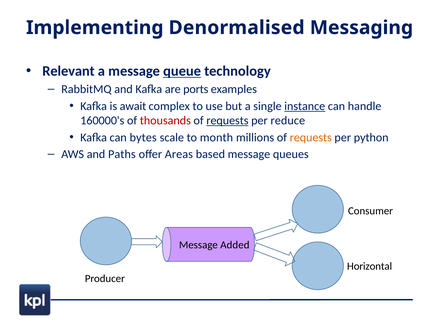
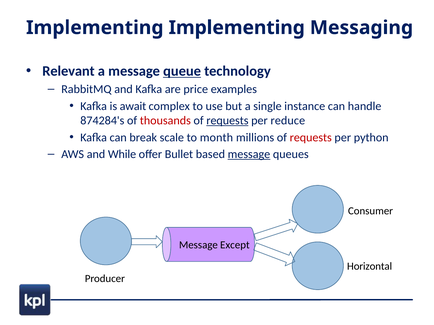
Implementing Denormalised: Denormalised -> Implementing
ports: ports -> price
instance underline: present -> none
160000's: 160000's -> 874284's
bytes: bytes -> break
requests at (311, 138) colour: orange -> red
Paths: Paths -> While
Areas: Areas -> Bullet
message at (249, 155) underline: none -> present
Added: Added -> Except
